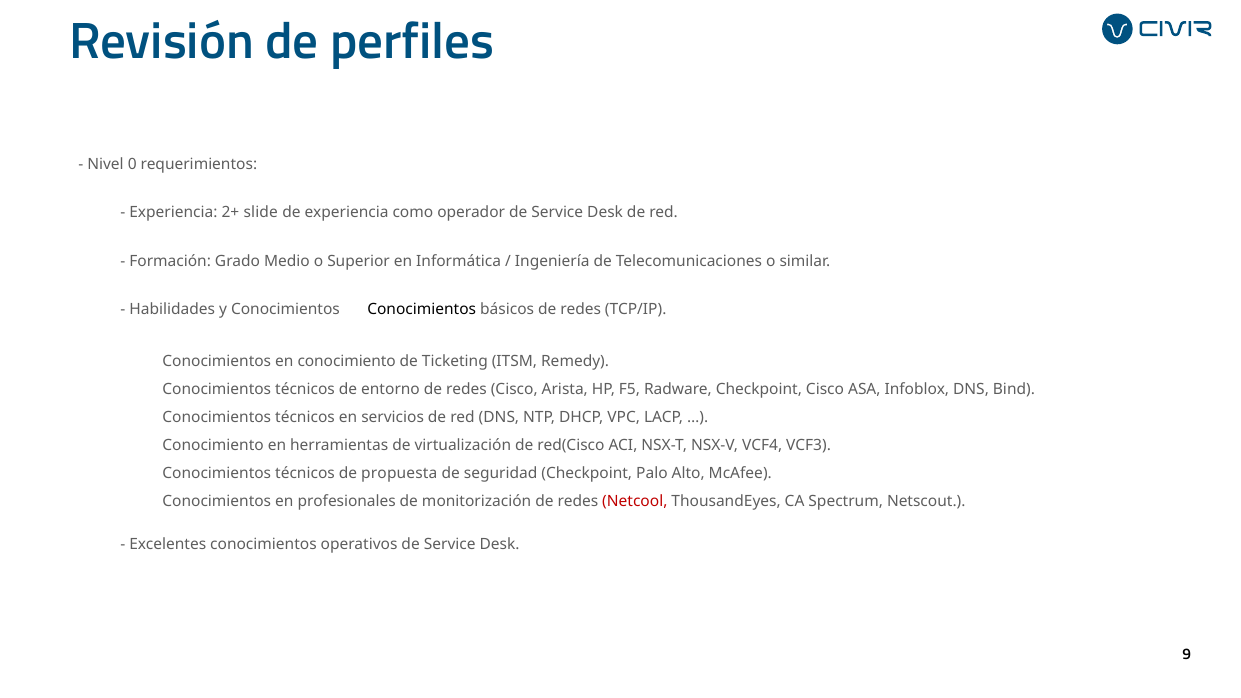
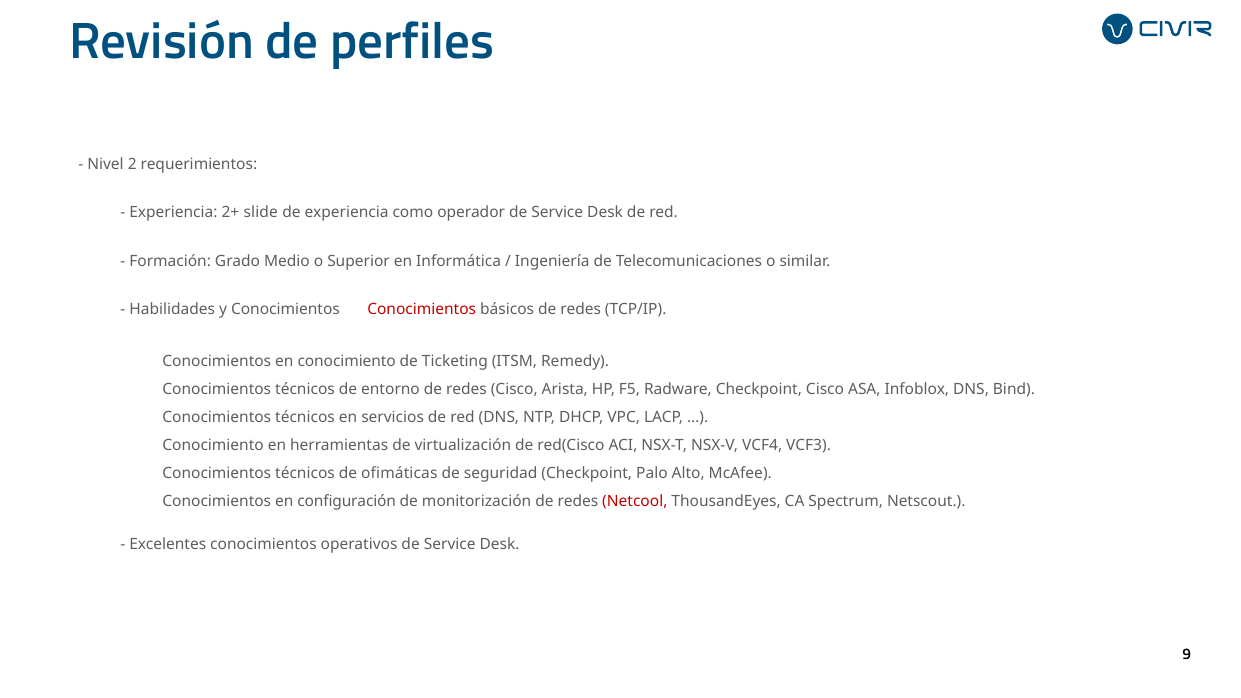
0: 0 -> 2
Conocimientos at (422, 310) colour: black -> red
propuesta: propuesta -> ofimáticas
profesionales: profesionales -> configuración
